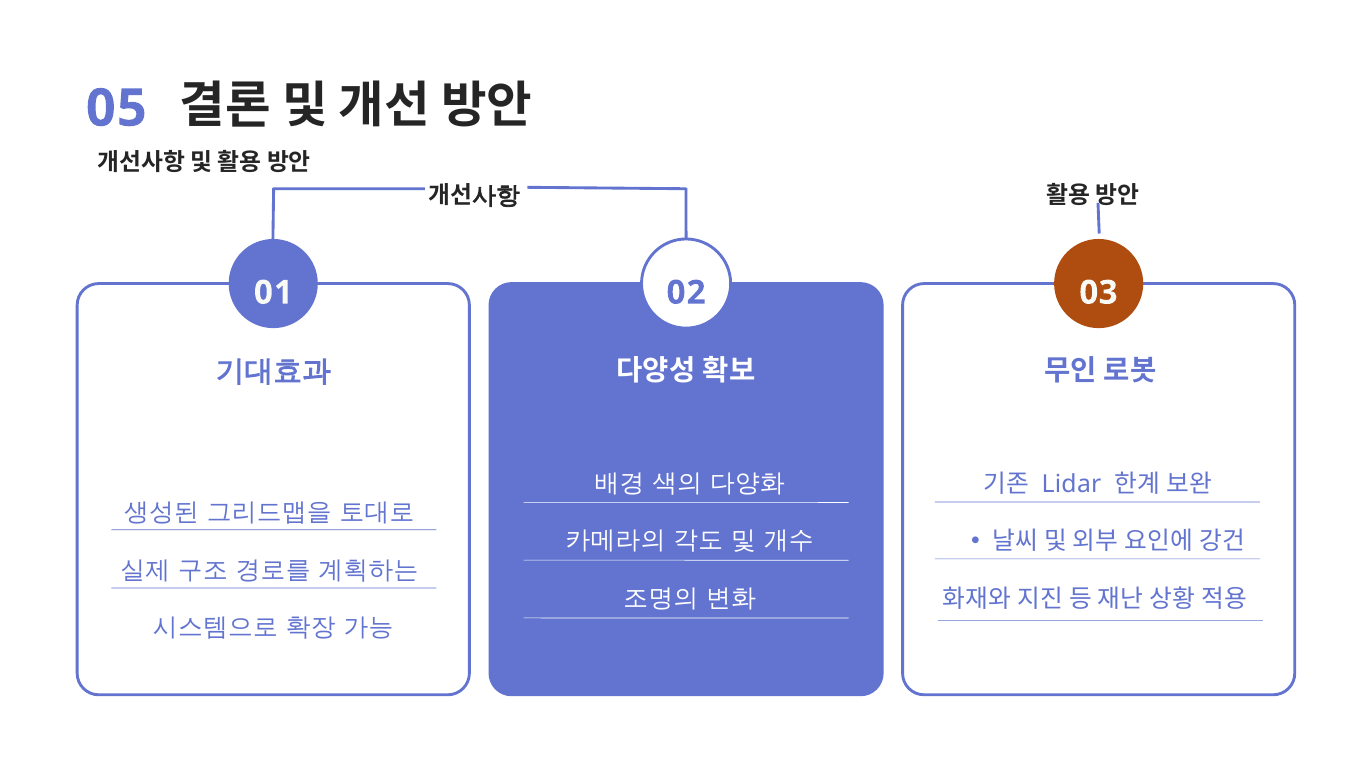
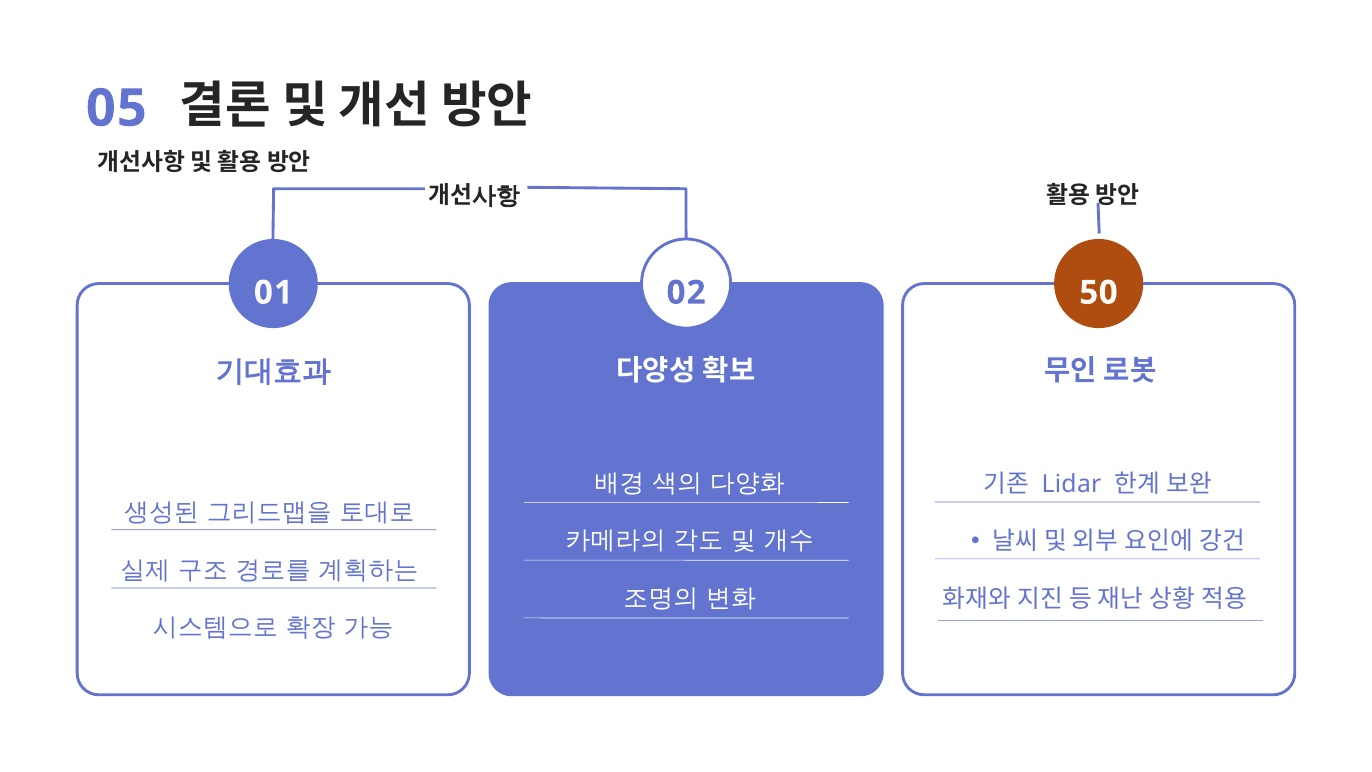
03: 03 -> 50
